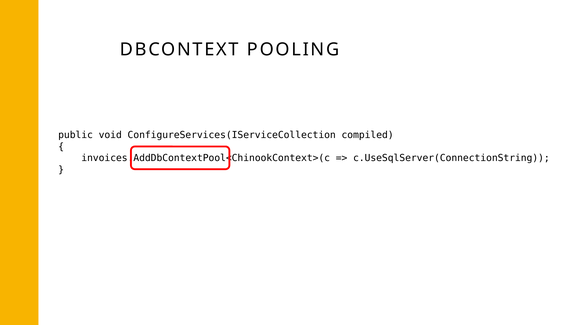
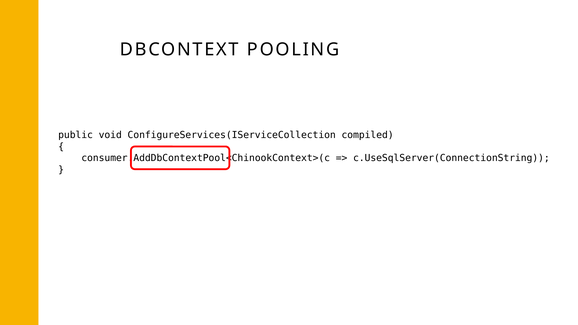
invoices.AddDbContextPool<ChinookContext>(c: invoices.AddDbContextPool<ChinookContext>(c -> consumer.AddDbContextPool<ChinookContext>(c
